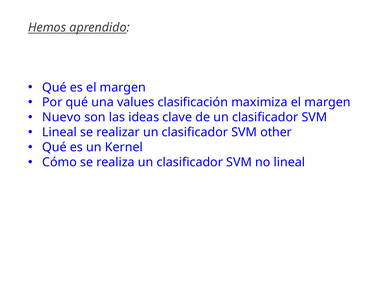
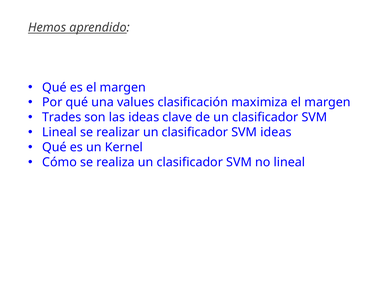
Nuevo: Nuevo -> Trades
SVM other: other -> ideas
